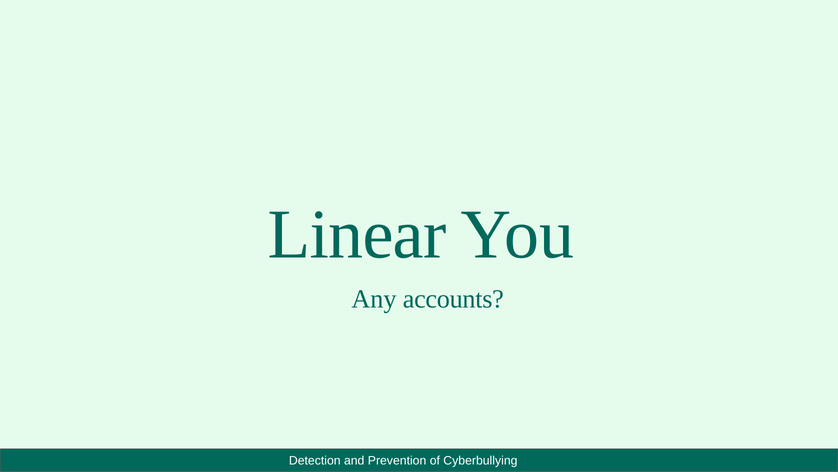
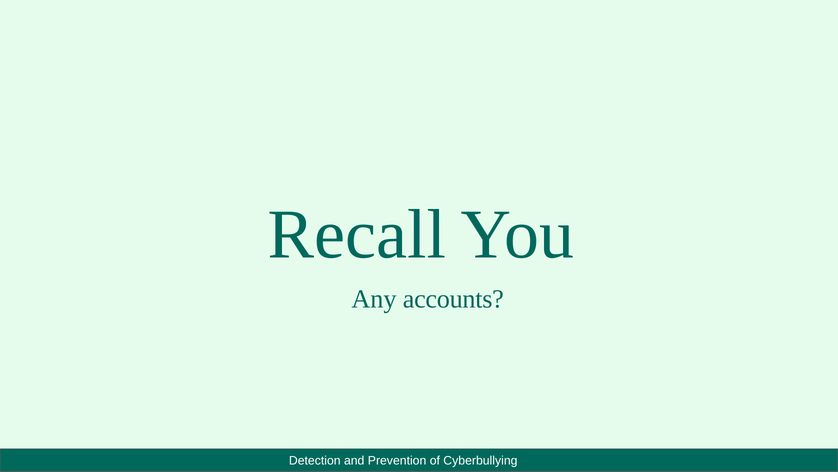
Linear: Linear -> Recall
